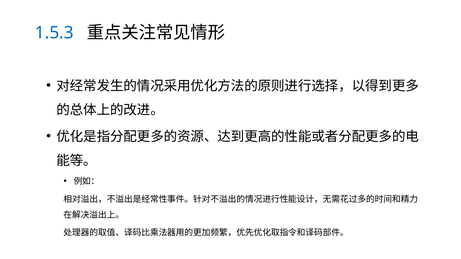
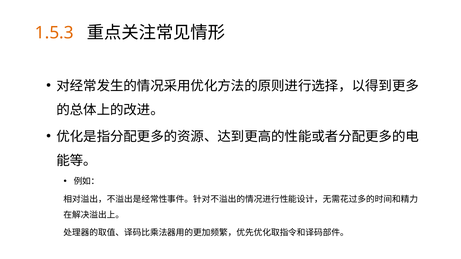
1.5.3 colour: blue -> orange
